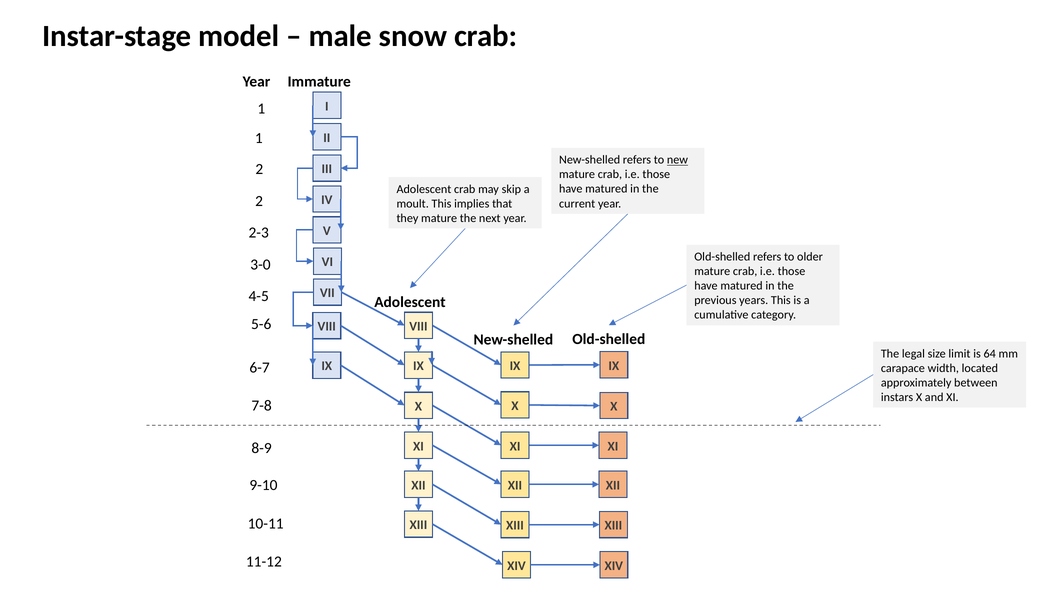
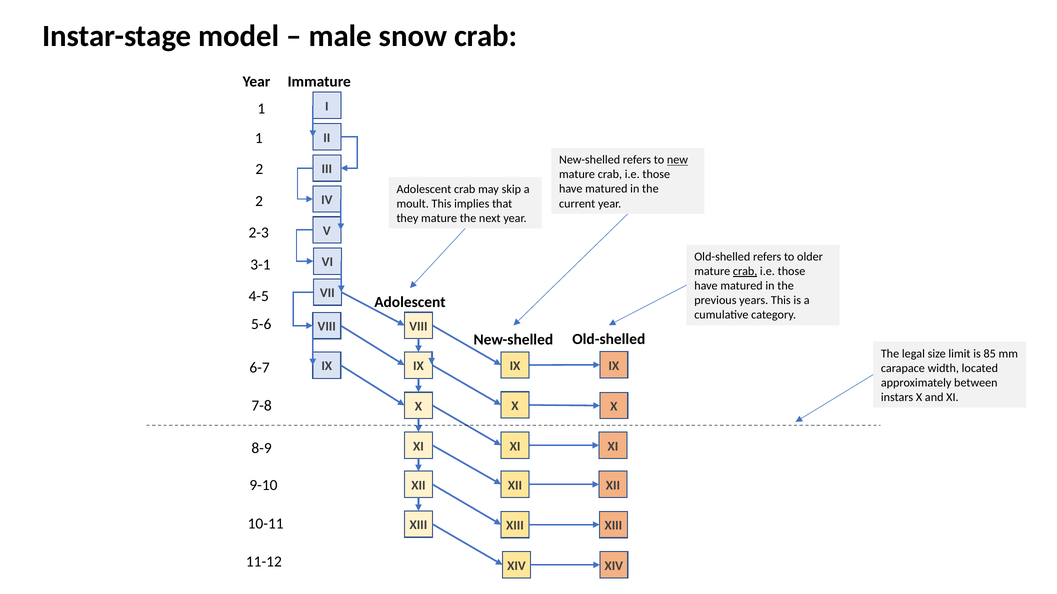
3-0: 3-0 -> 3-1
crab at (745, 272) underline: none -> present
64: 64 -> 85
